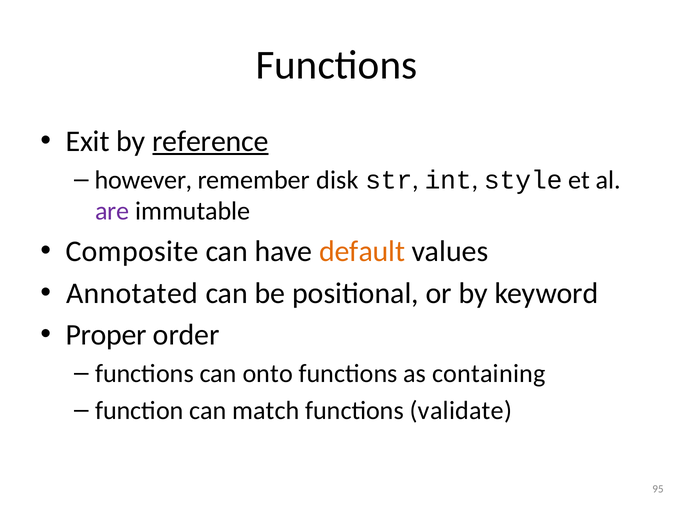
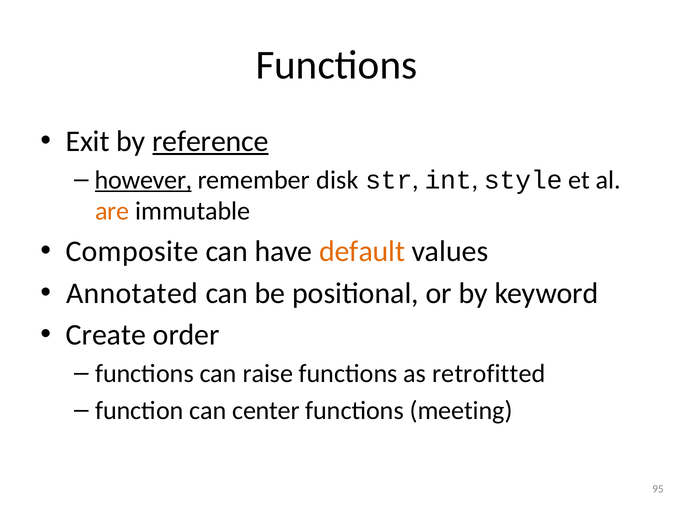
however underline: none -> present
are colour: purple -> orange
Proper: Proper -> Create
onto: onto -> raise
containing: containing -> retrofitted
match: match -> center
validate: validate -> meeting
